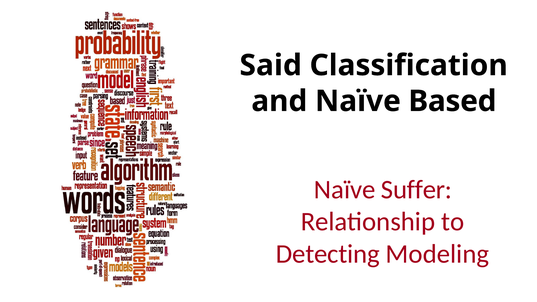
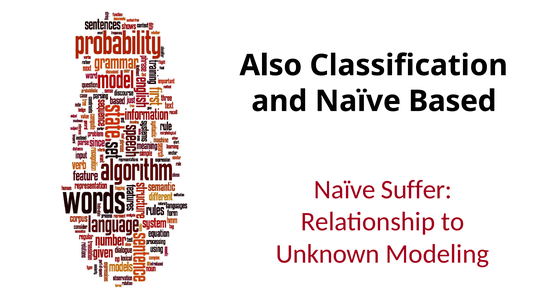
Said: Said -> Also
Detecting: Detecting -> Unknown
